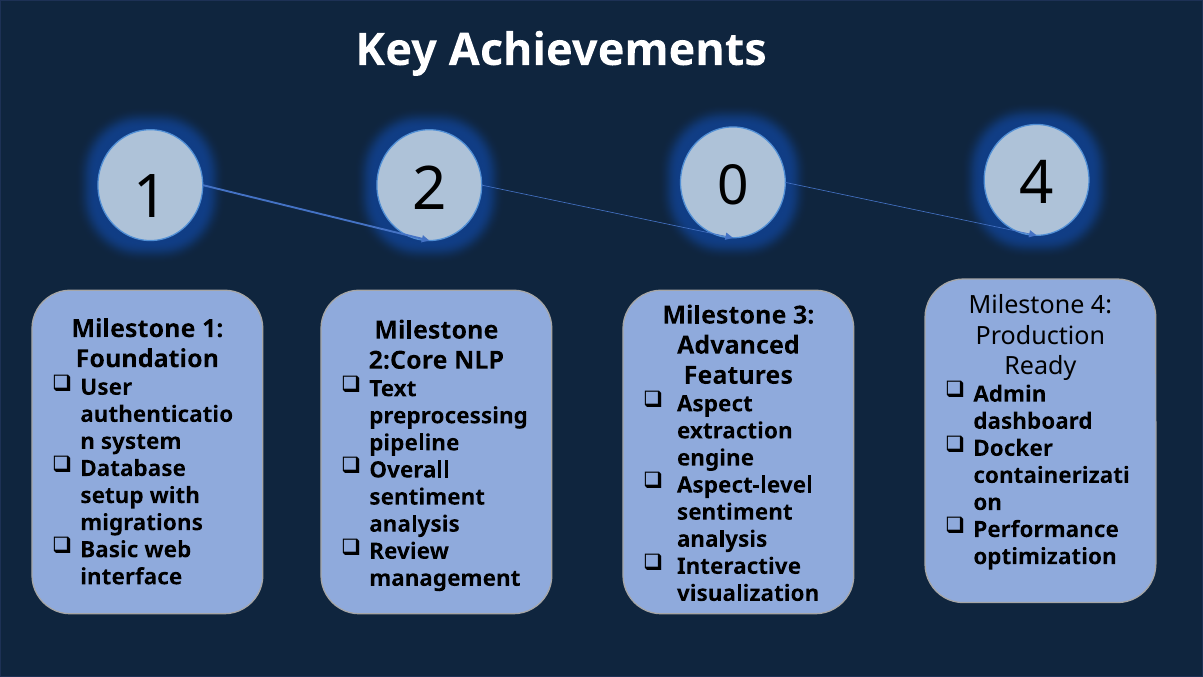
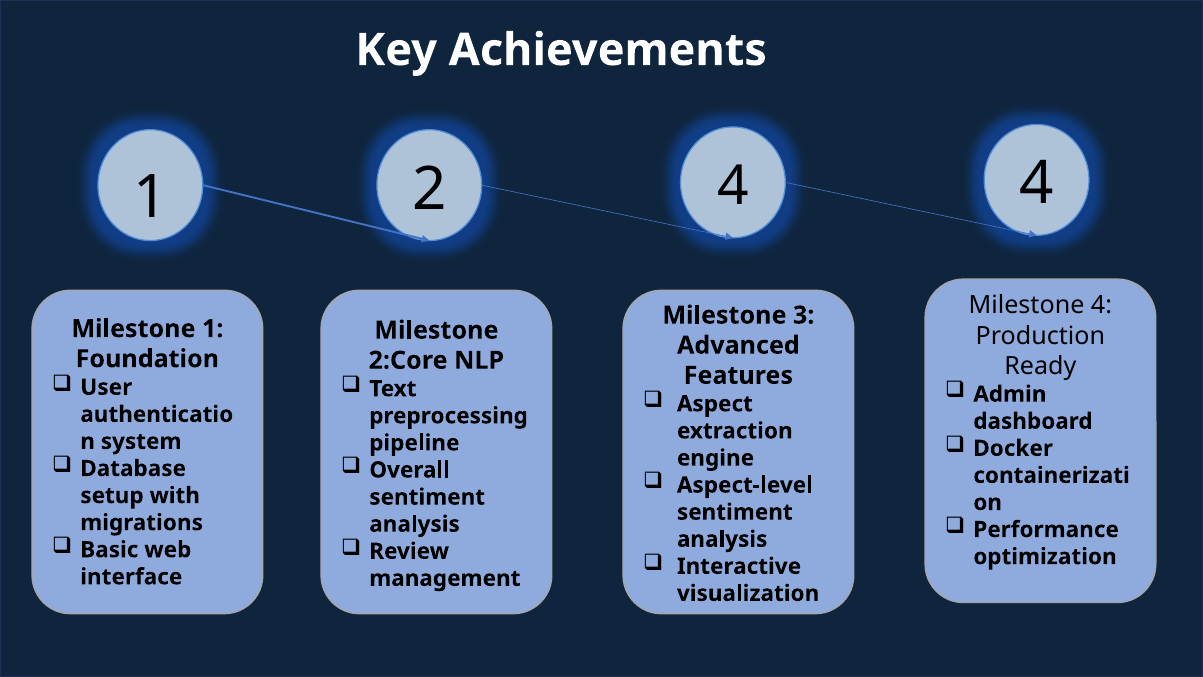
2 0: 0 -> 4
